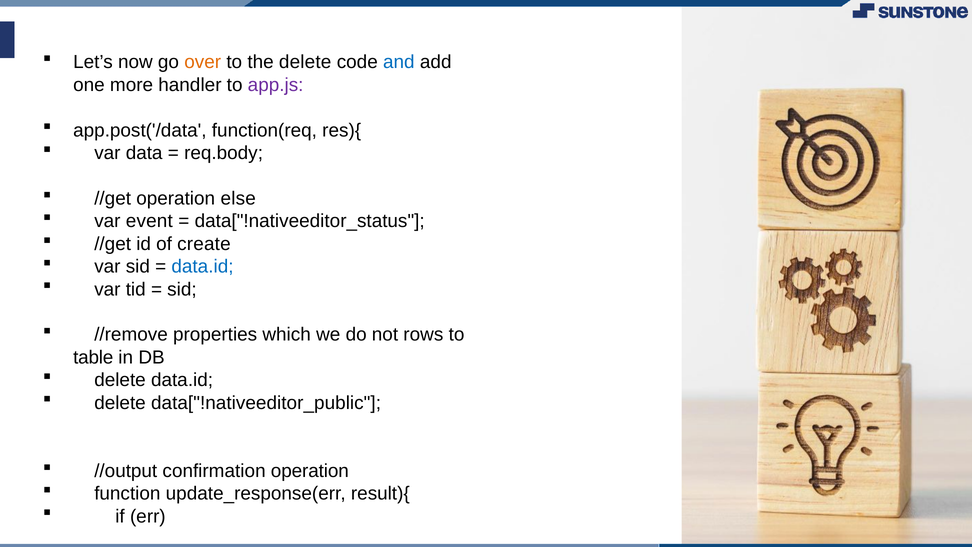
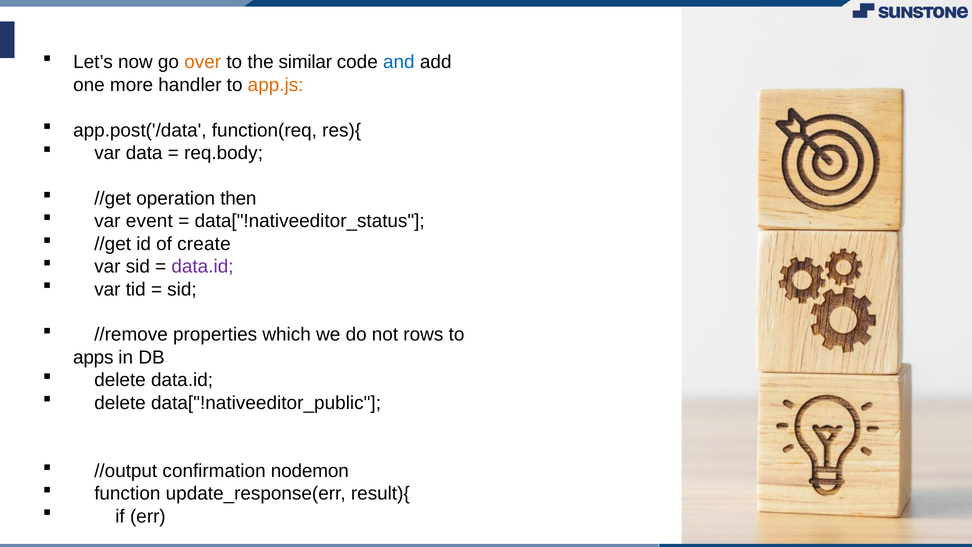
the delete: delete -> similar
app.js colour: purple -> orange
else: else -> then
data.id at (202, 266) colour: blue -> purple
table: table -> apps
confirmation operation: operation -> nodemon
